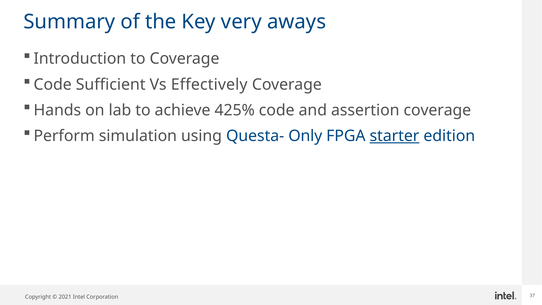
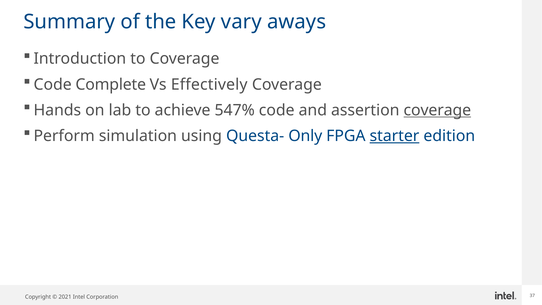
very: very -> vary
Sufficient: Sufficient -> Complete
425%: 425% -> 547%
coverage at (437, 110) underline: none -> present
